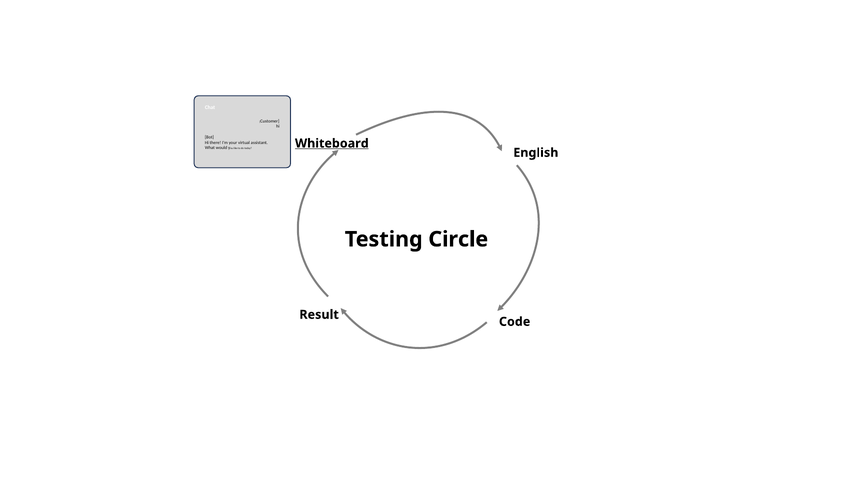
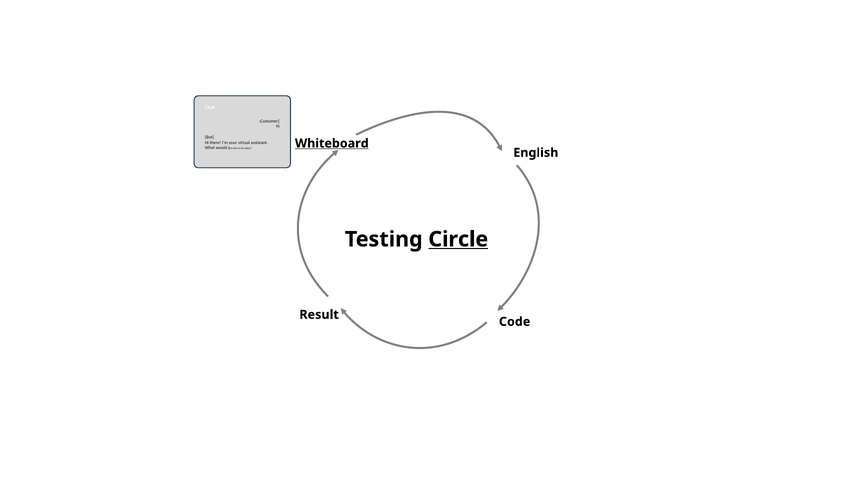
Circle underline: none -> present
